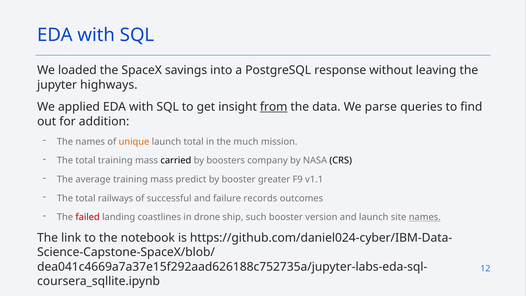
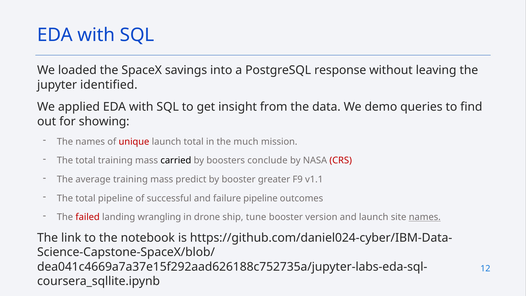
highways: highways -> identified
from underline: present -> none
parse: parse -> demo
addition: addition -> showing
unique colour: orange -> red
company: company -> conclude
CRS colour: black -> red
total railways: railways -> pipeline
failure records: records -> pipeline
coastlines: coastlines -> wrangling
such: such -> tune
